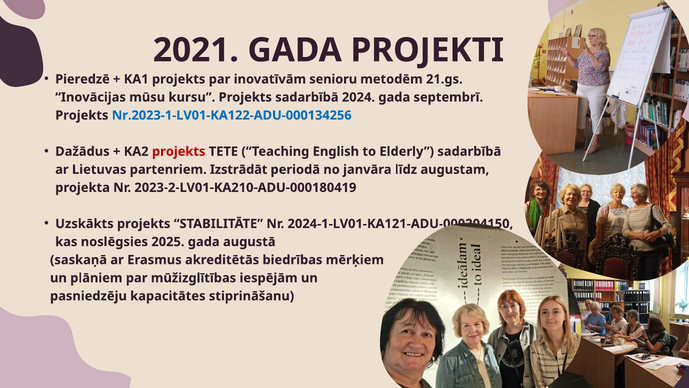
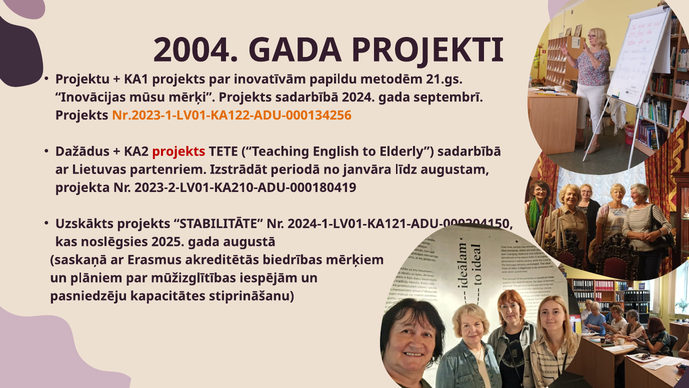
2021: 2021 -> 2004
Pieredzē: Pieredzē -> Projektu
senioru: senioru -> papildu
kursu: kursu -> mērķi
Nr.2023-1-LV01-KA122-ADU-000134256 colour: blue -> orange
